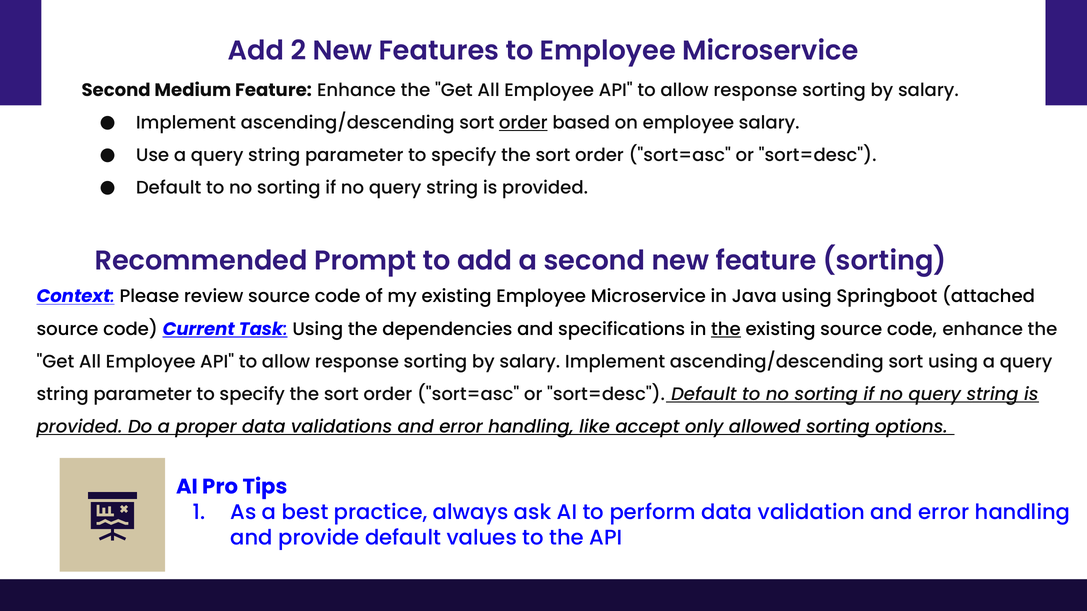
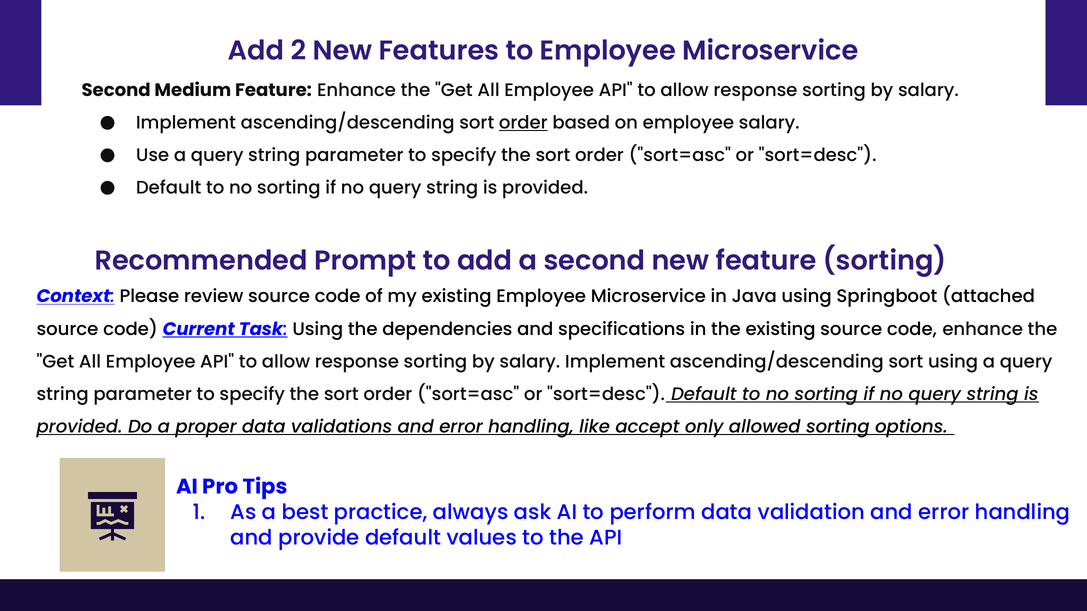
the at (726, 329) underline: present -> none
